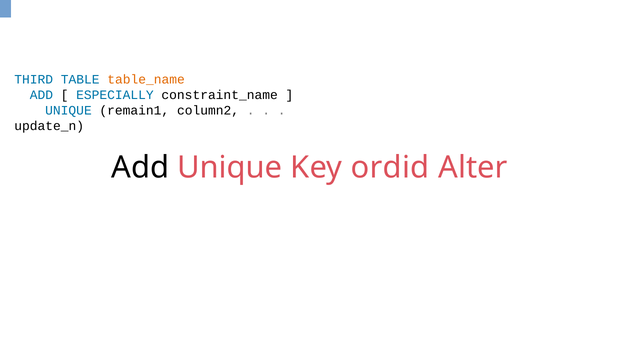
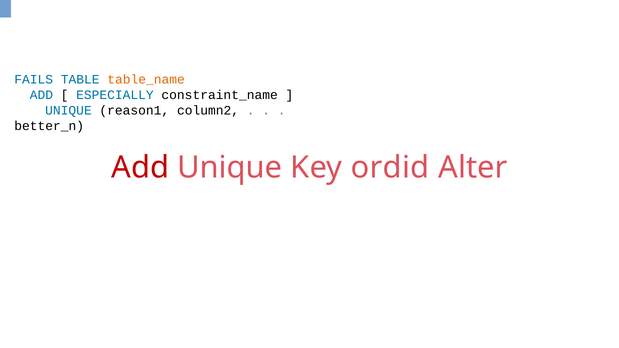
THIRD: THIRD -> FAILS
remain1: remain1 -> reason1
update_n: update_n -> better_n
Add at (140, 168) colour: black -> red
